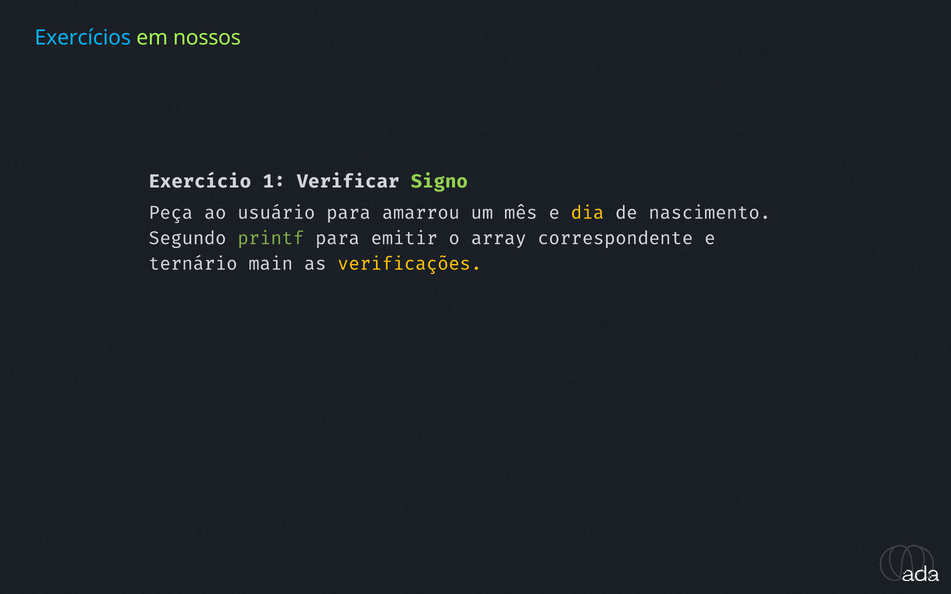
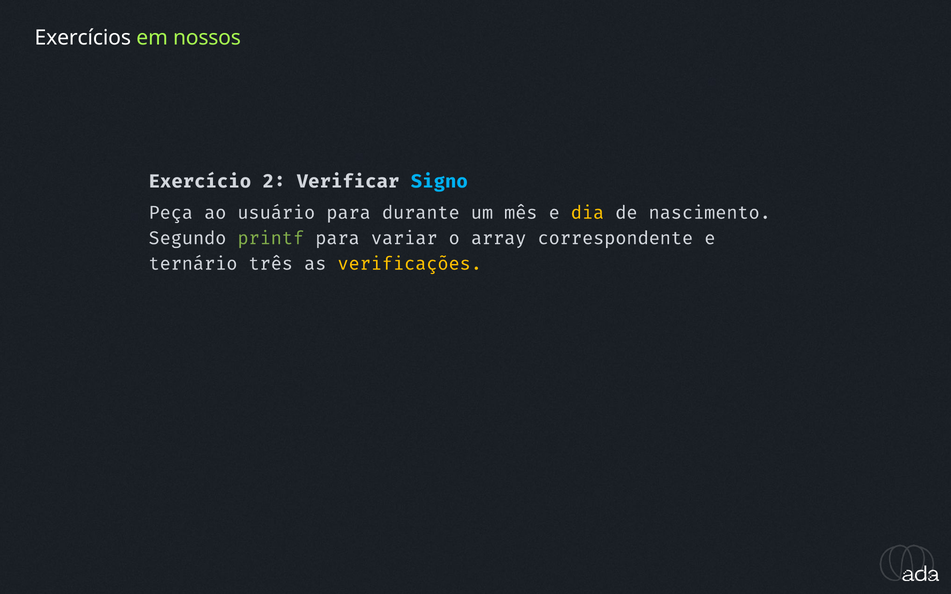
Exercícios colour: light blue -> white
1: 1 -> 2
Signo colour: light green -> light blue
amarrou: amarrou -> durante
emitir: emitir -> variar
main: main -> três
